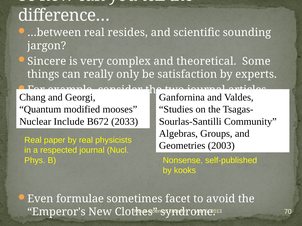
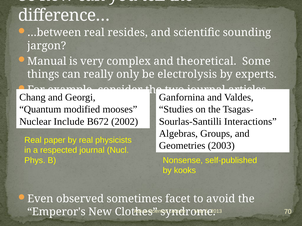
Sincere: Sincere -> Manual
satisfaction: satisfaction -> electrolysis
2033: 2033 -> 2002
Community: Community -> Interactions
formulae: formulae -> observed
